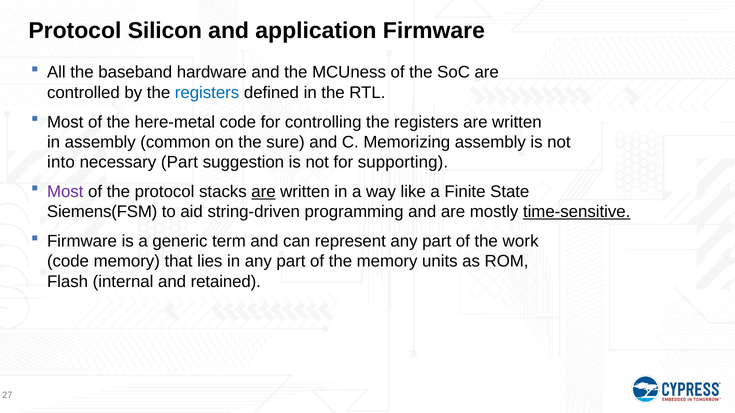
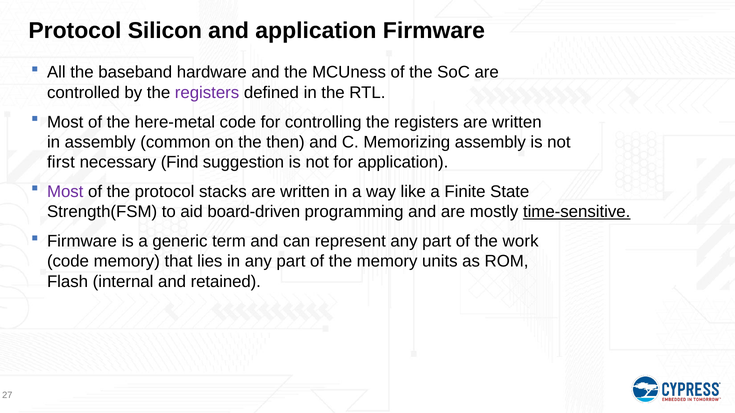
registers at (207, 93) colour: blue -> purple
sure: sure -> then
into: into -> first
necessary Part: Part -> Find
for supporting: supporting -> application
are at (264, 192) underline: present -> none
Siemens(FSM: Siemens(FSM -> Strength(FSM
string-driven: string-driven -> board-driven
